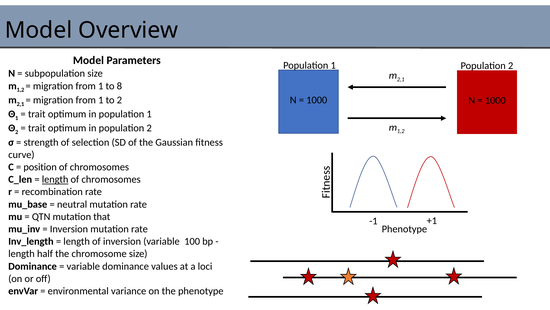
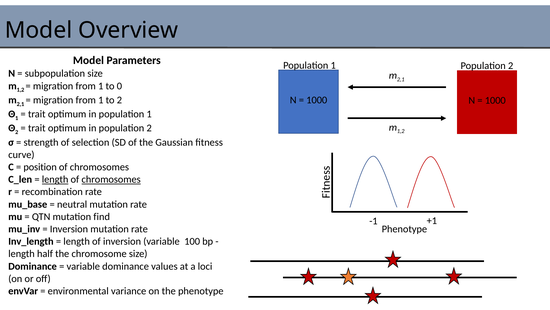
8: 8 -> 0
chromosomes at (111, 179) underline: none -> present
that: that -> find
